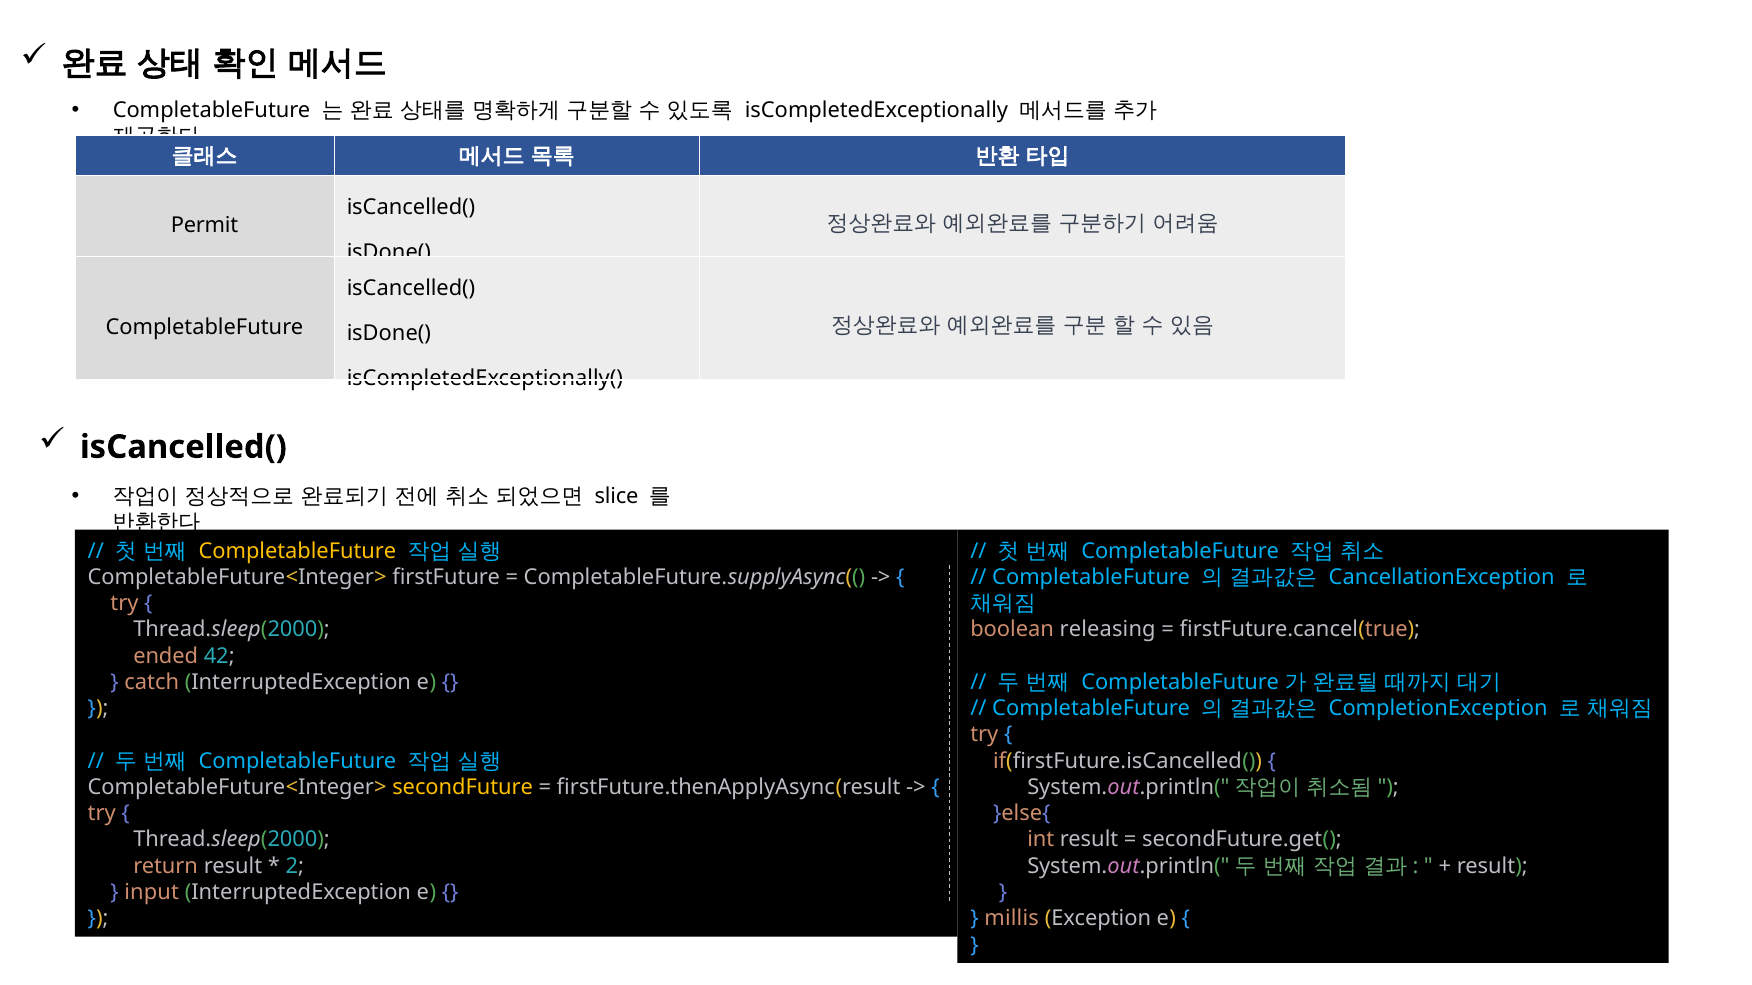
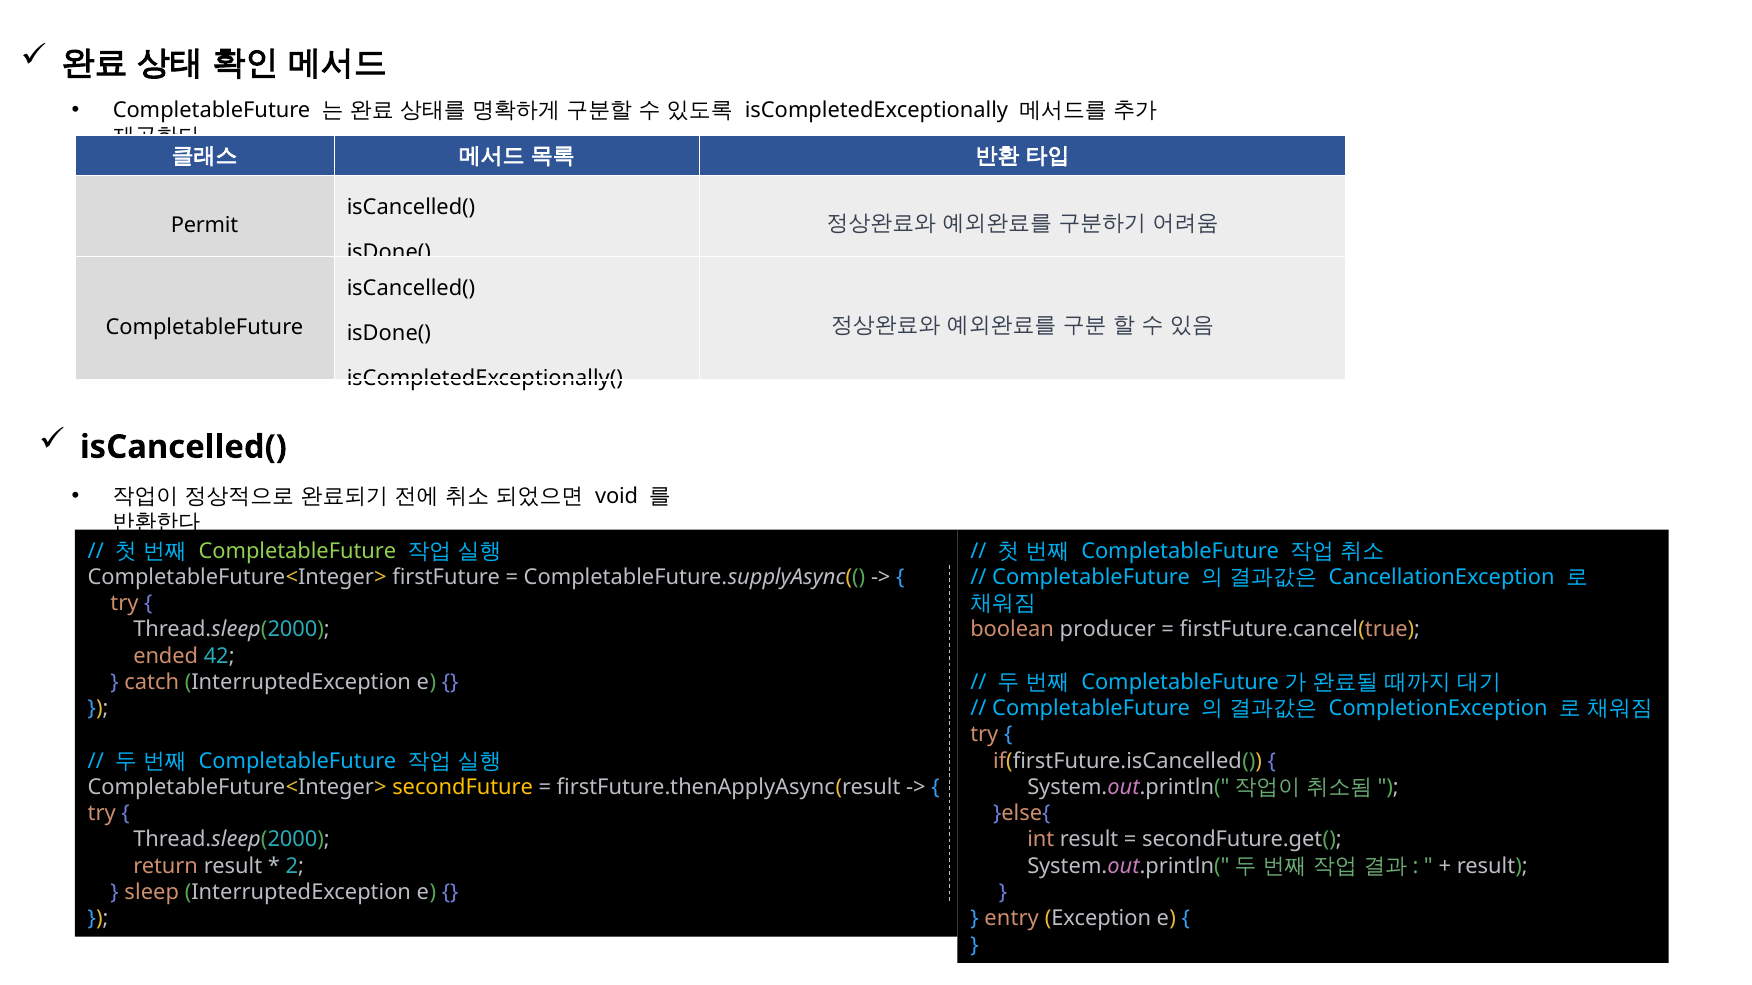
slice: slice -> void
CompletableFuture at (297, 551) colour: yellow -> light green
releasing: releasing -> producer
input: input -> sleep
millis: millis -> entry
